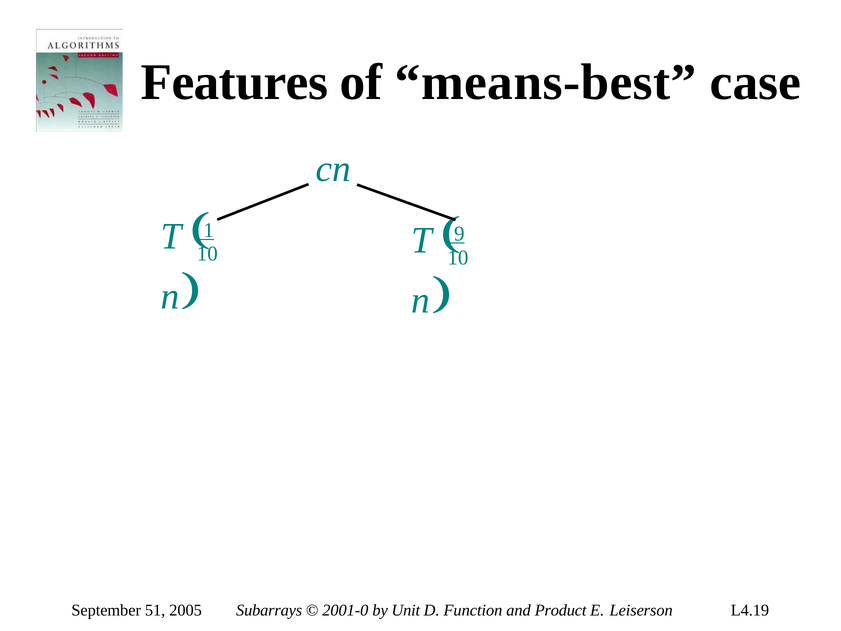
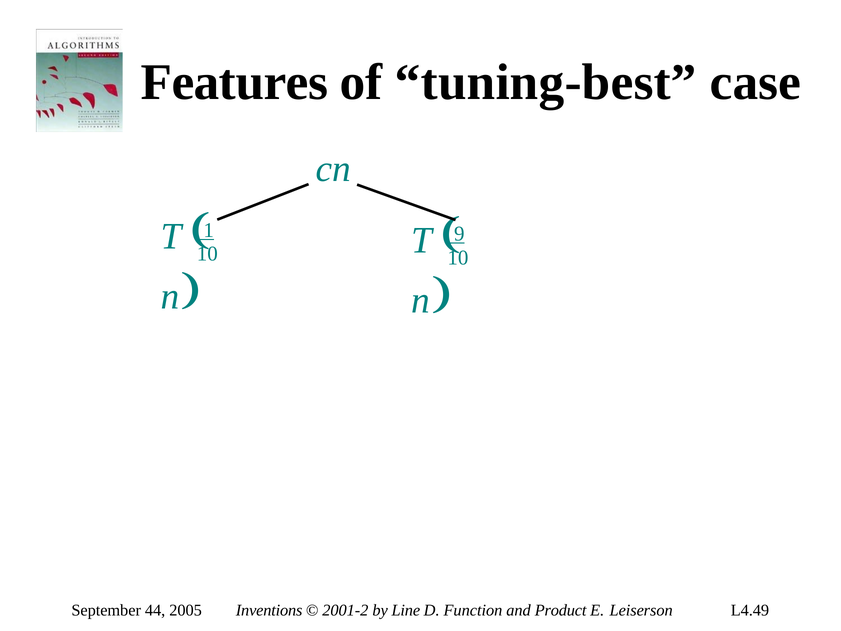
means-best: means-best -> tuning-best
51: 51 -> 44
Subarrays: Subarrays -> Inventions
2001-0: 2001-0 -> 2001-2
Unit: Unit -> Line
L4.19: L4.19 -> L4.49
